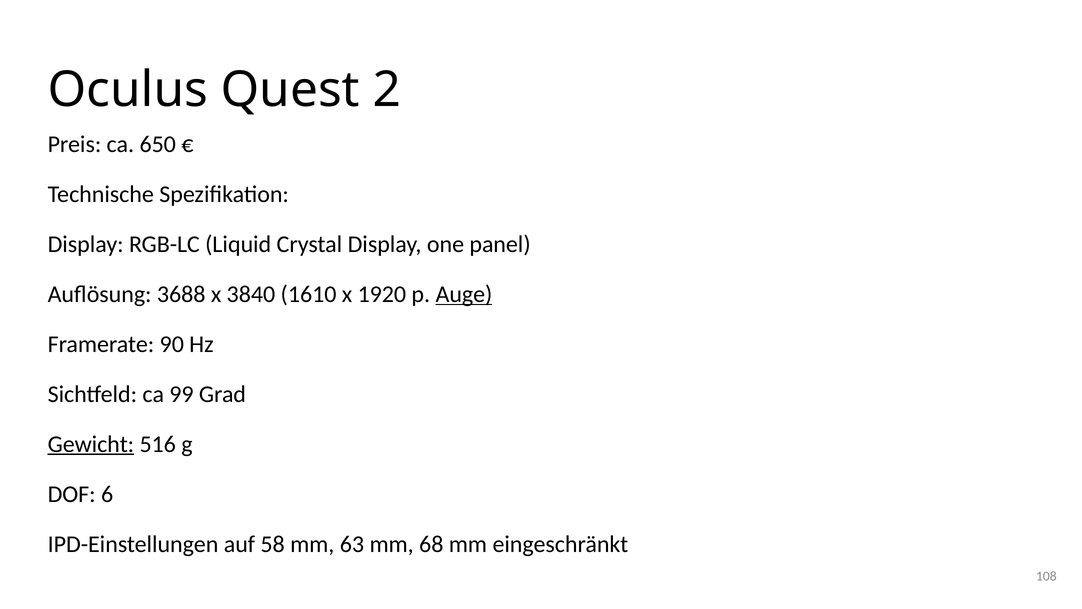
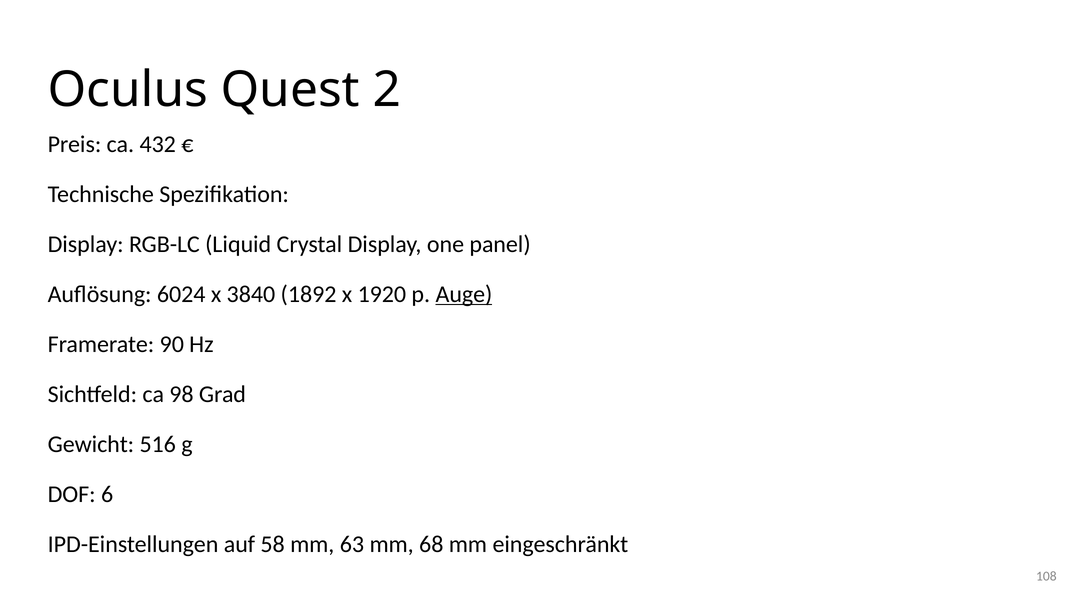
650: 650 -> 432
3688: 3688 -> 6024
1610: 1610 -> 1892
99: 99 -> 98
Gewicht underline: present -> none
